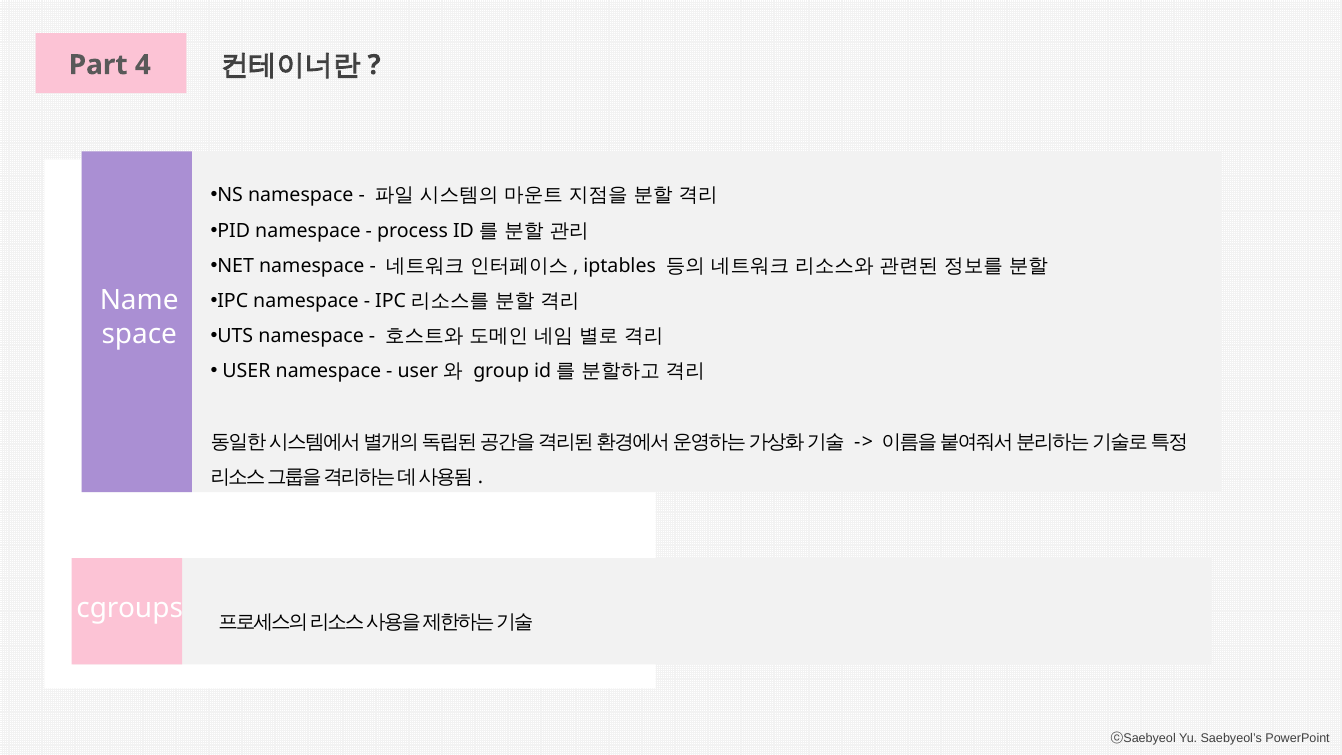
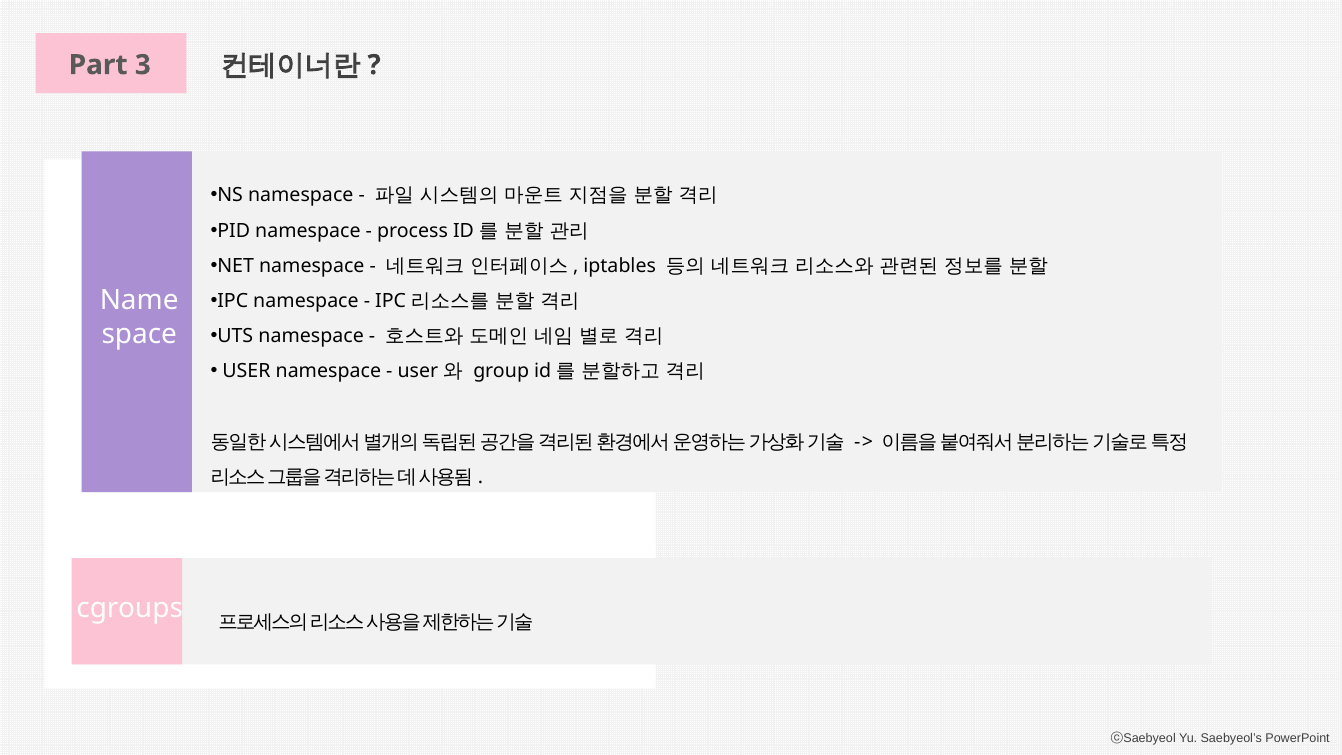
4: 4 -> 3
